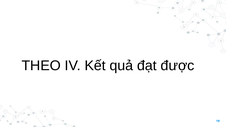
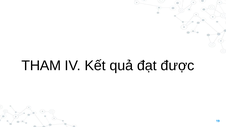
THEO: THEO -> THAM
